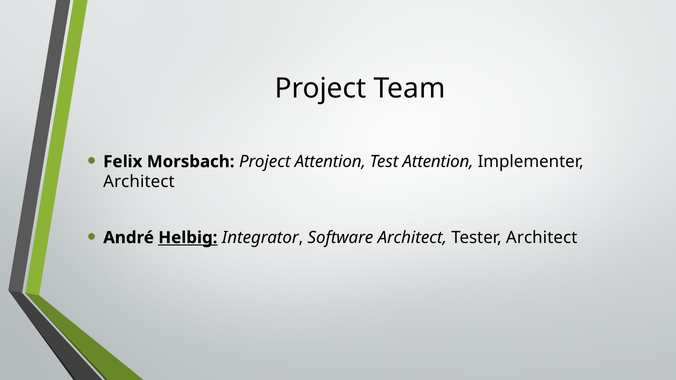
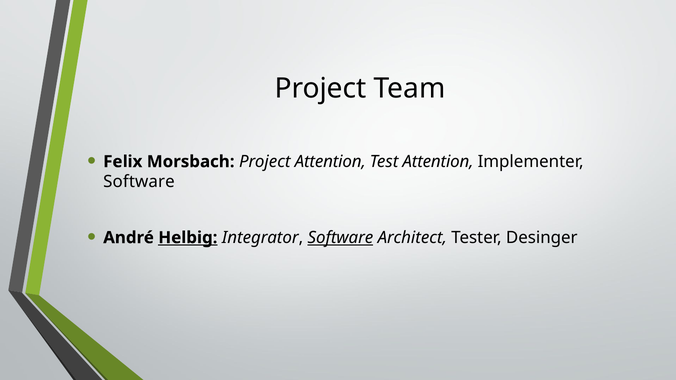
Architect at (139, 182): Architect -> Software
Software at (340, 238) underline: none -> present
Tester Architect: Architect -> Desinger
